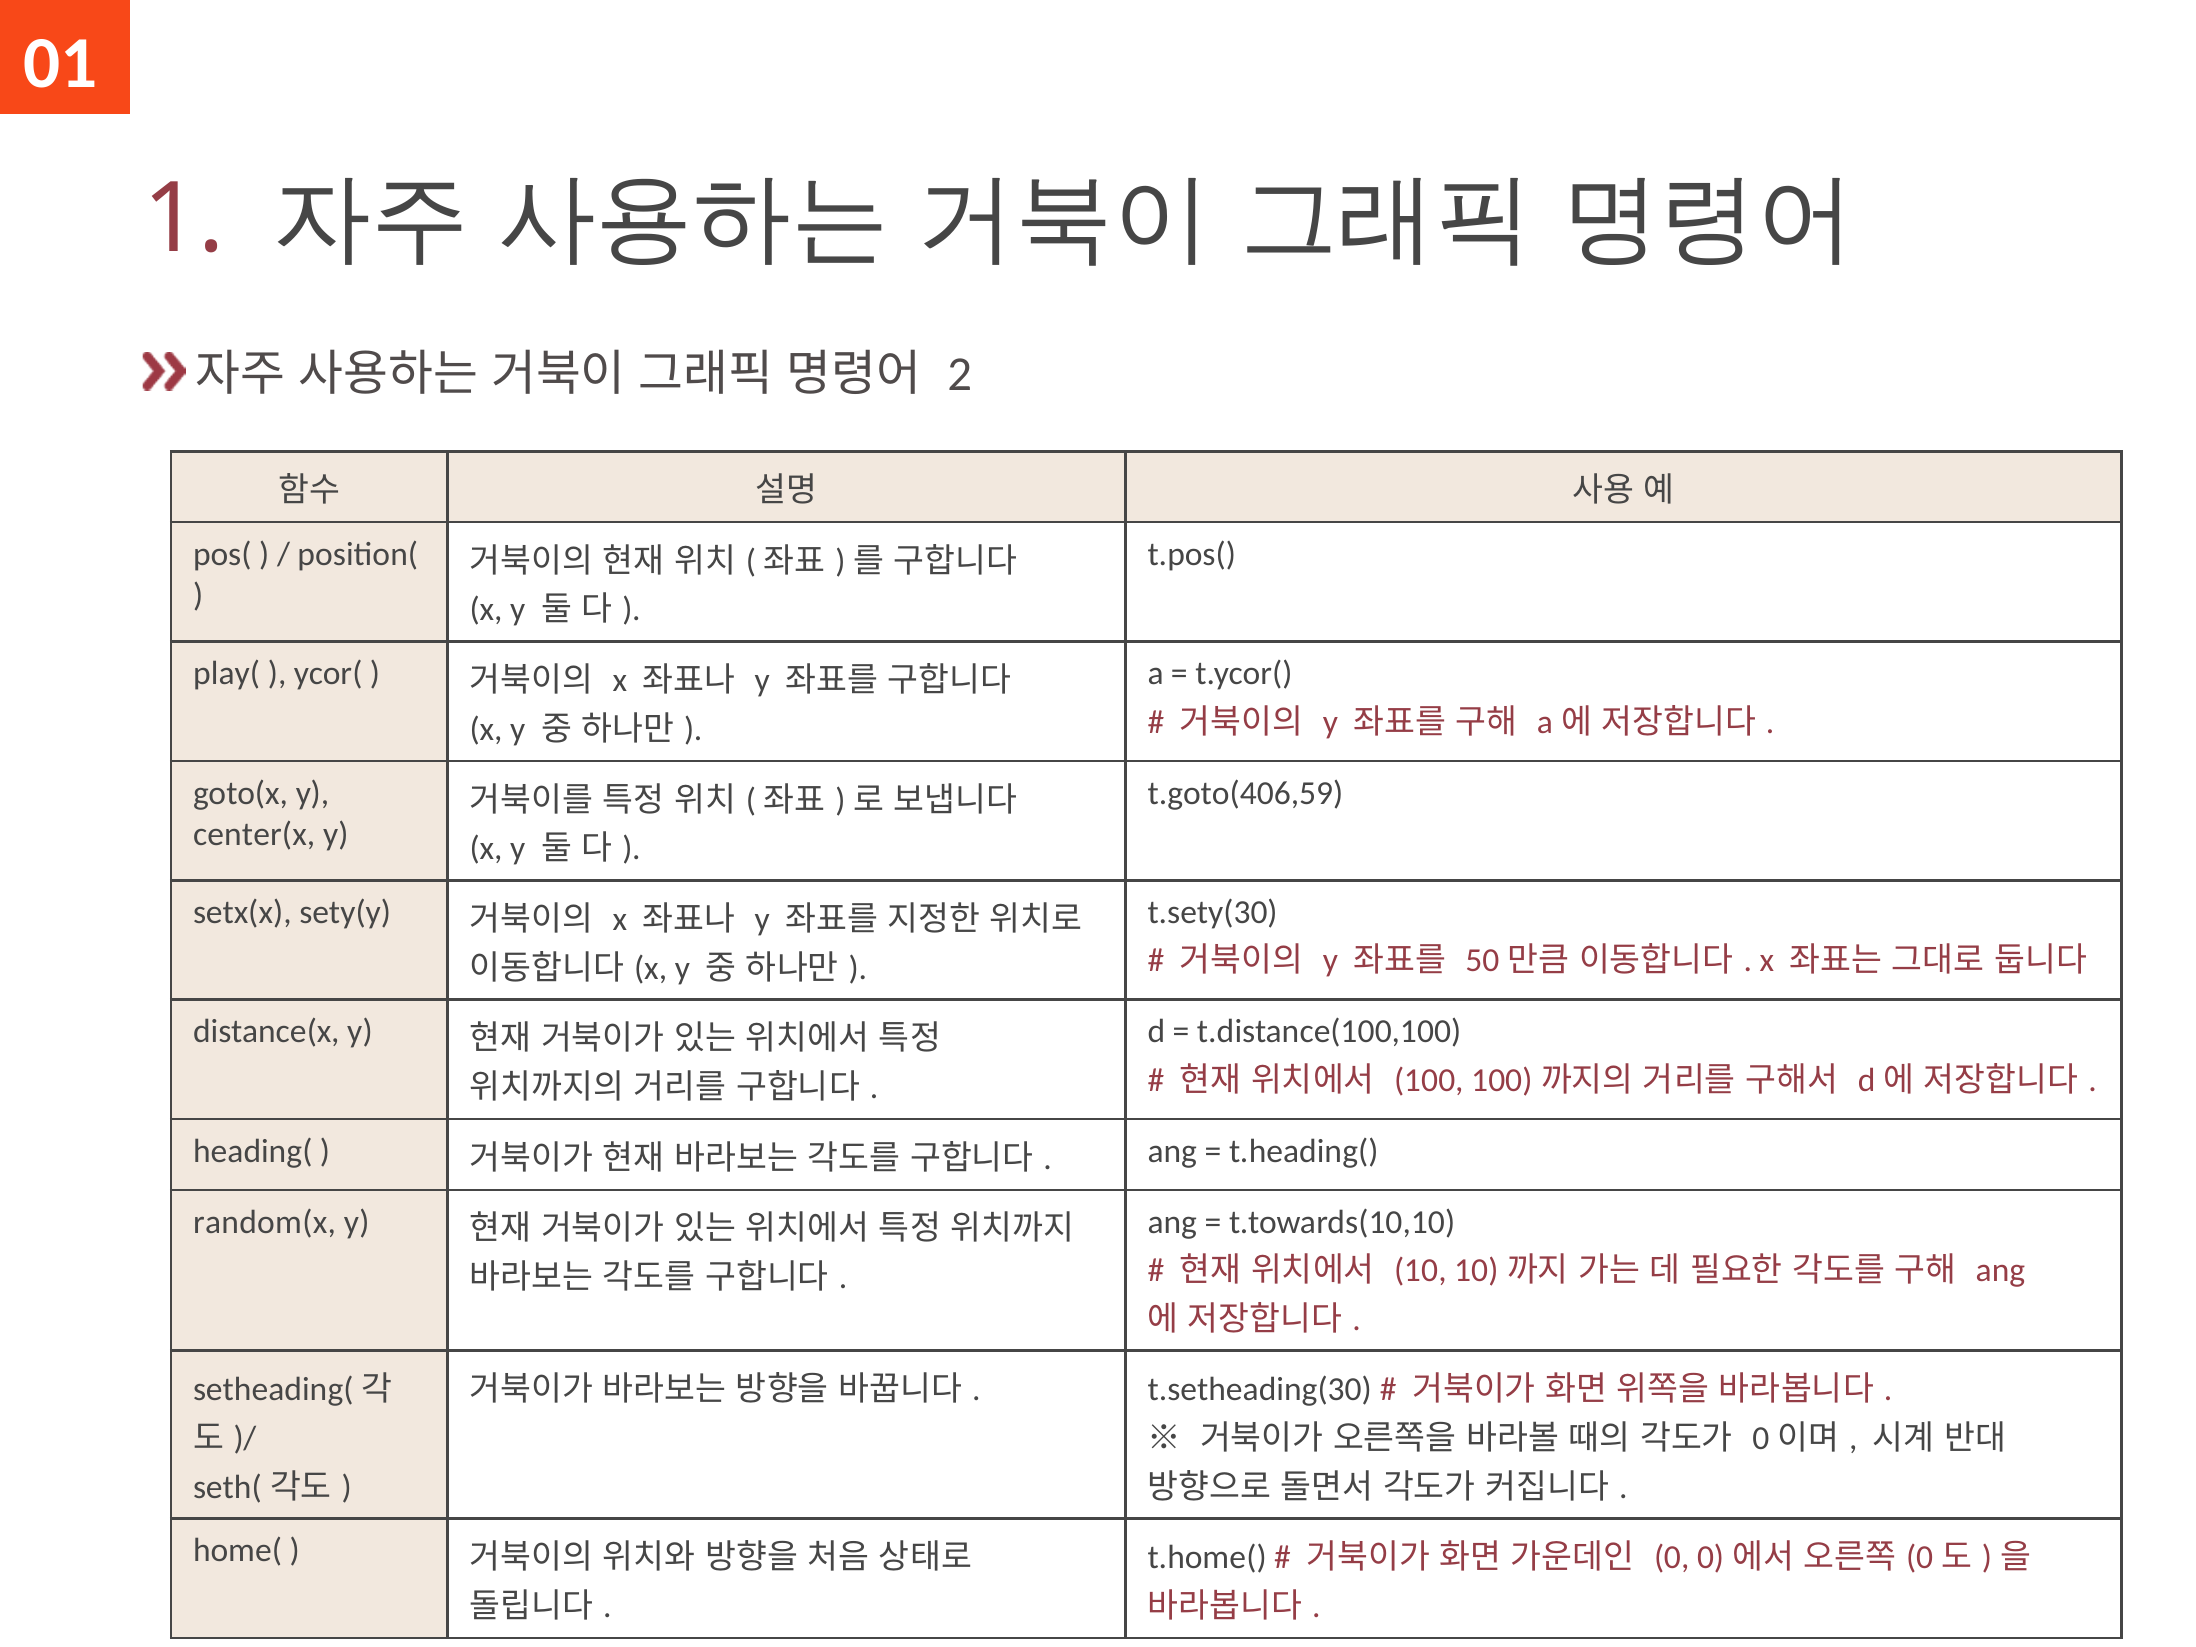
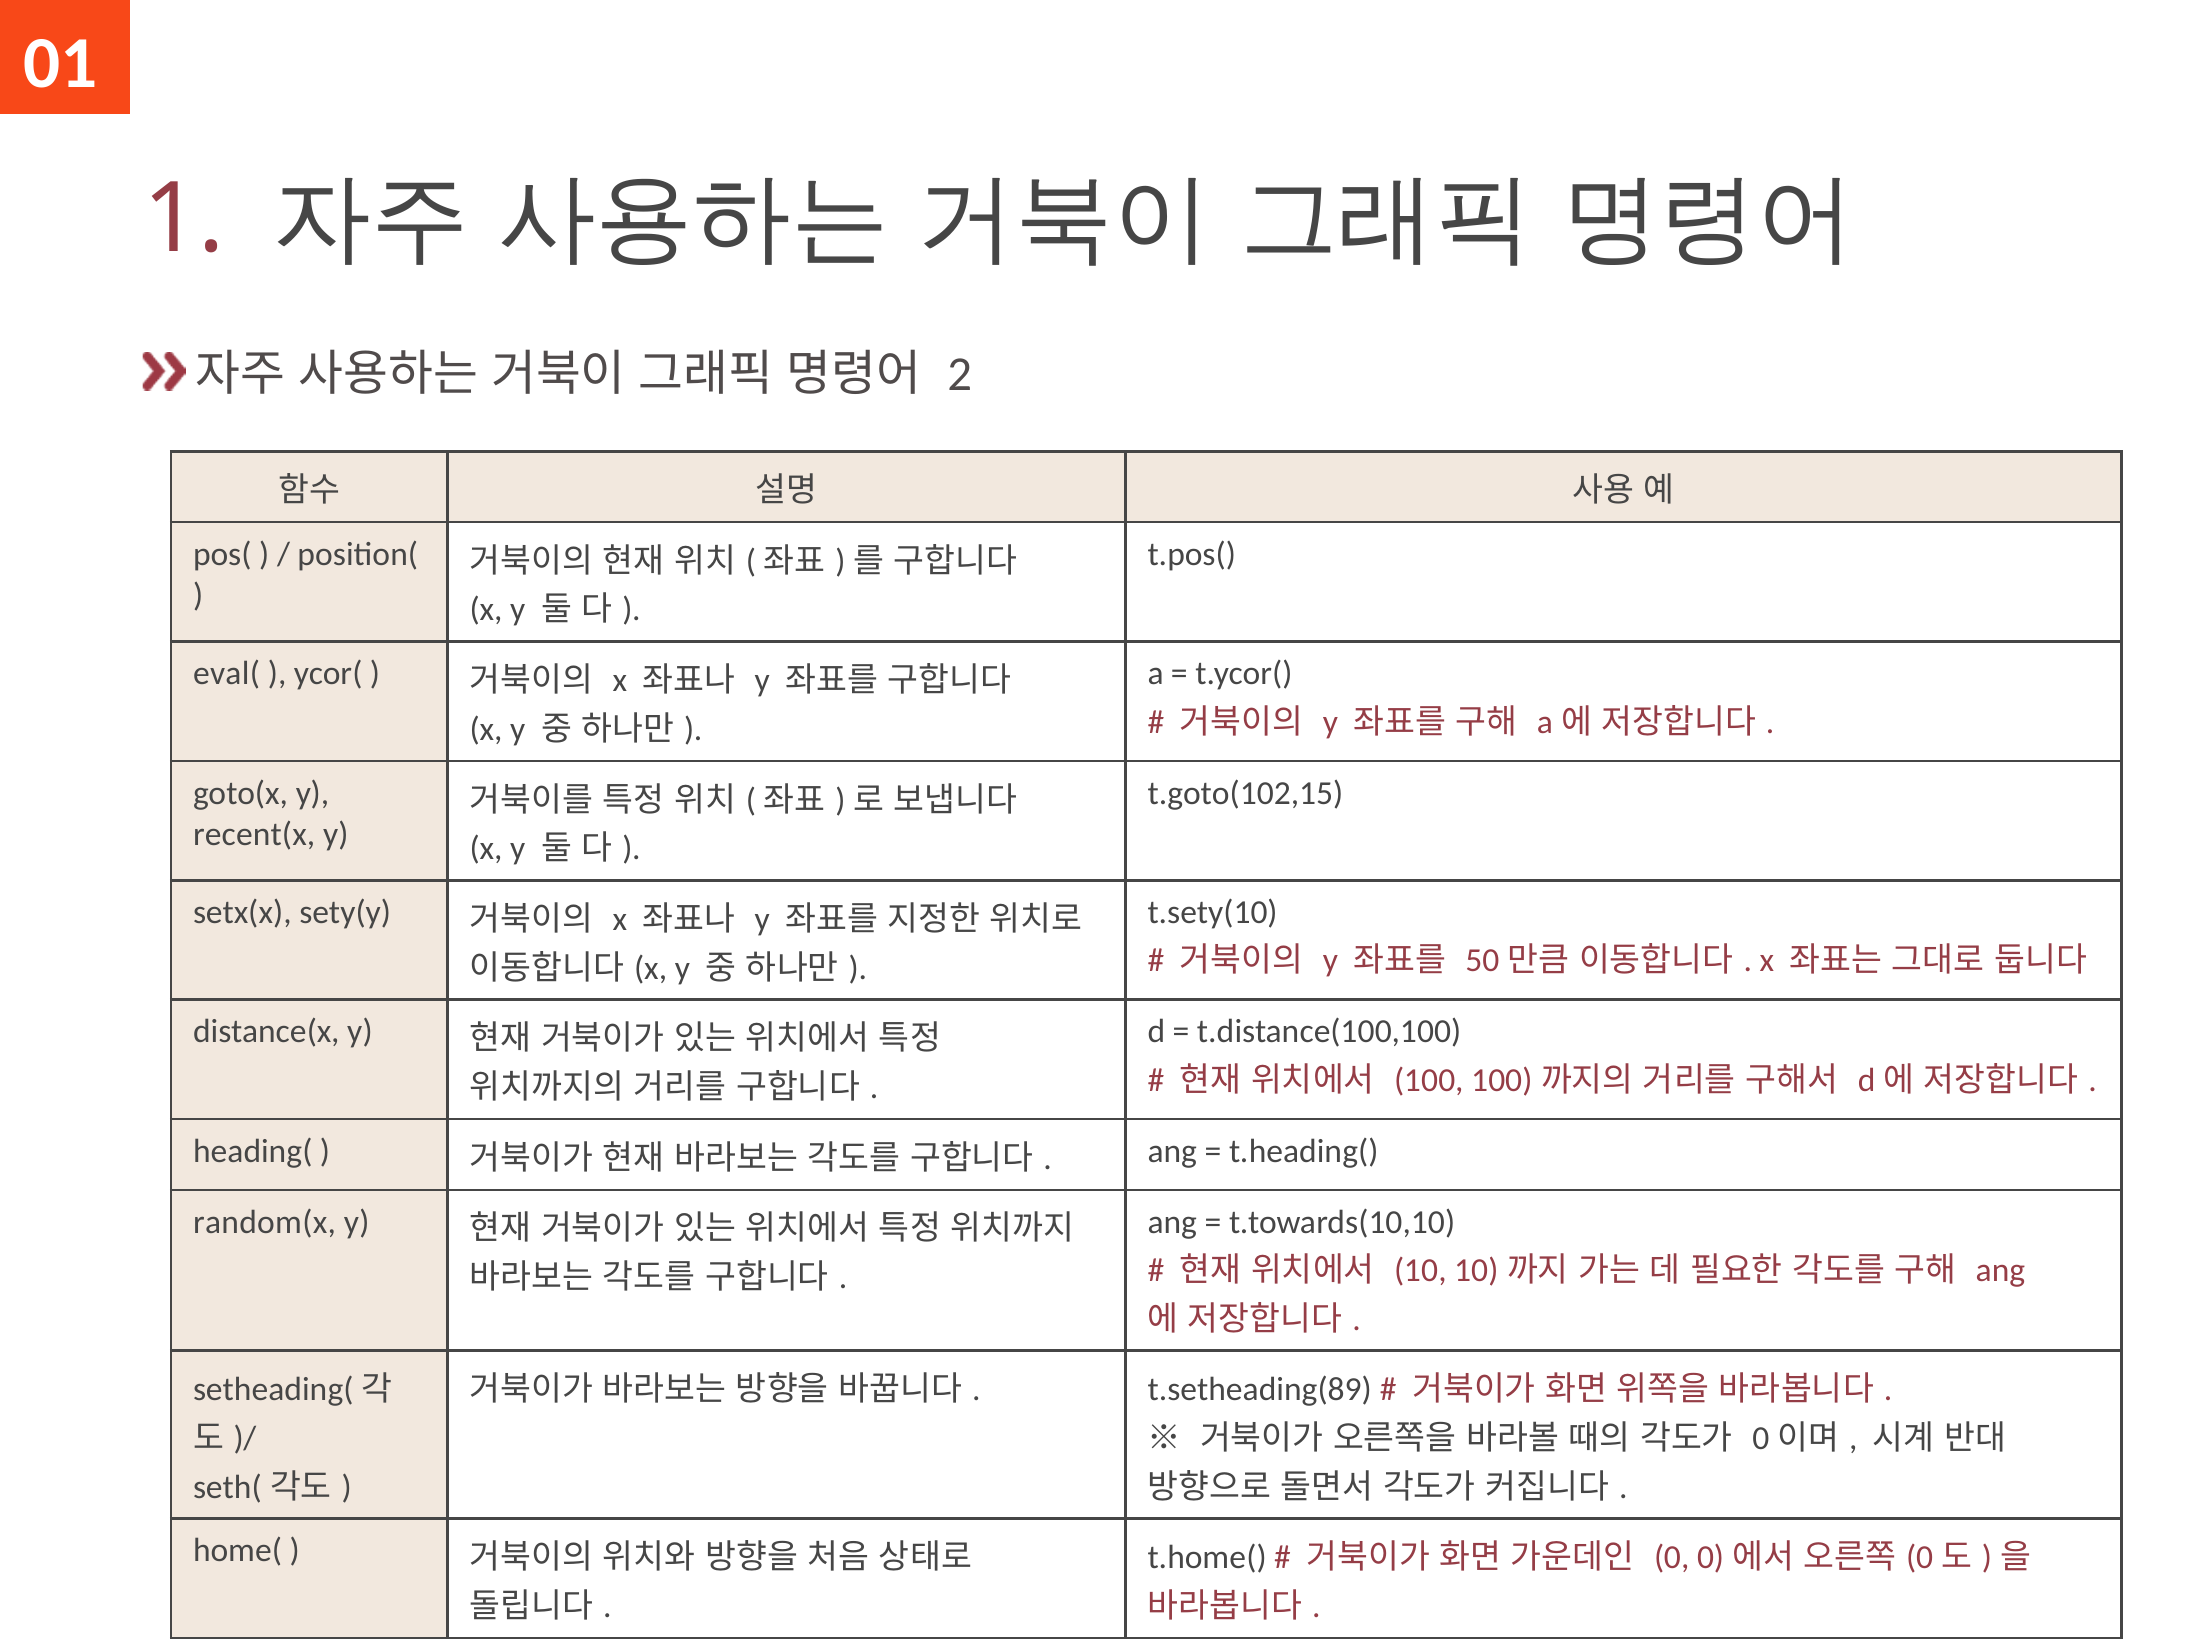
play(: play( -> eval(
t.goto(406,59: t.goto(406,59 -> t.goto(102,15
center(x: center(x -> recent(x
t.sety(30: t.sety(30 -> t.sety(10
t.setheading(30: t.setheading(30 -> t.setheading(89
